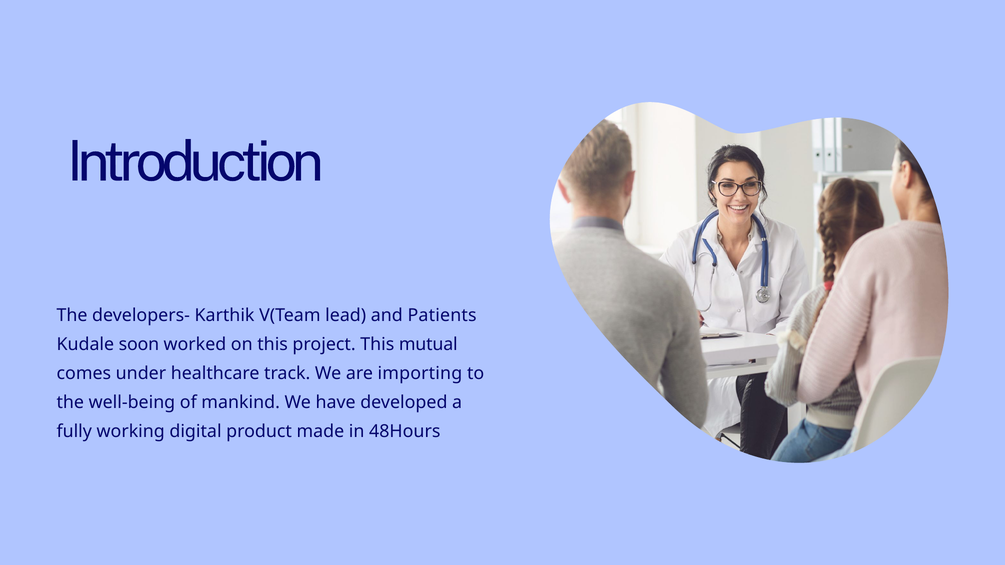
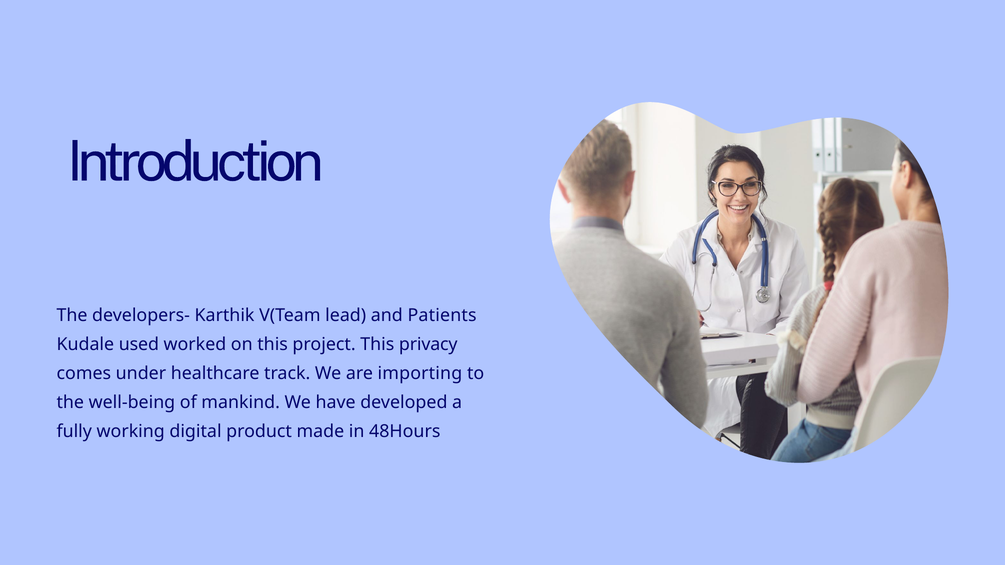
soon: soon -> used
mutual: mutual -> privacy
